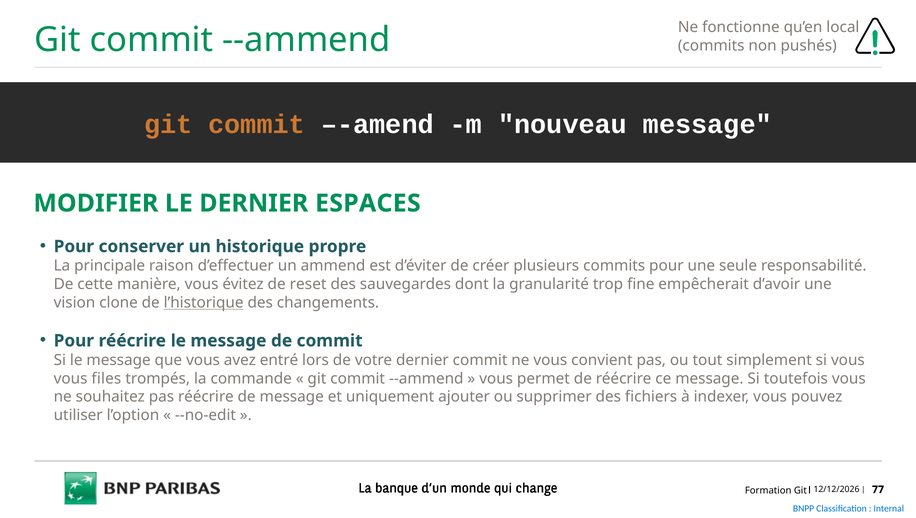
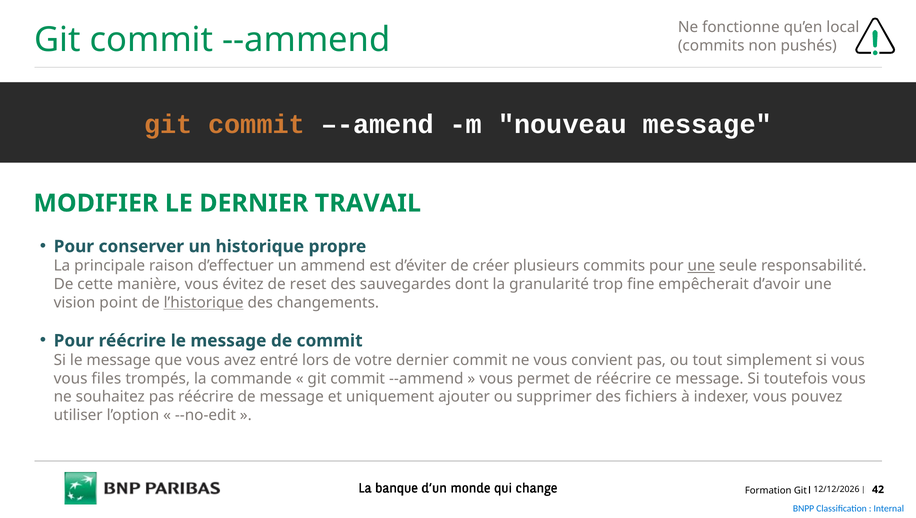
ESPACES: ESPACES -> TRAVAIL
une at (701, 266) underline: none -> present
clone: clone -> point
77: 77 -> 42
